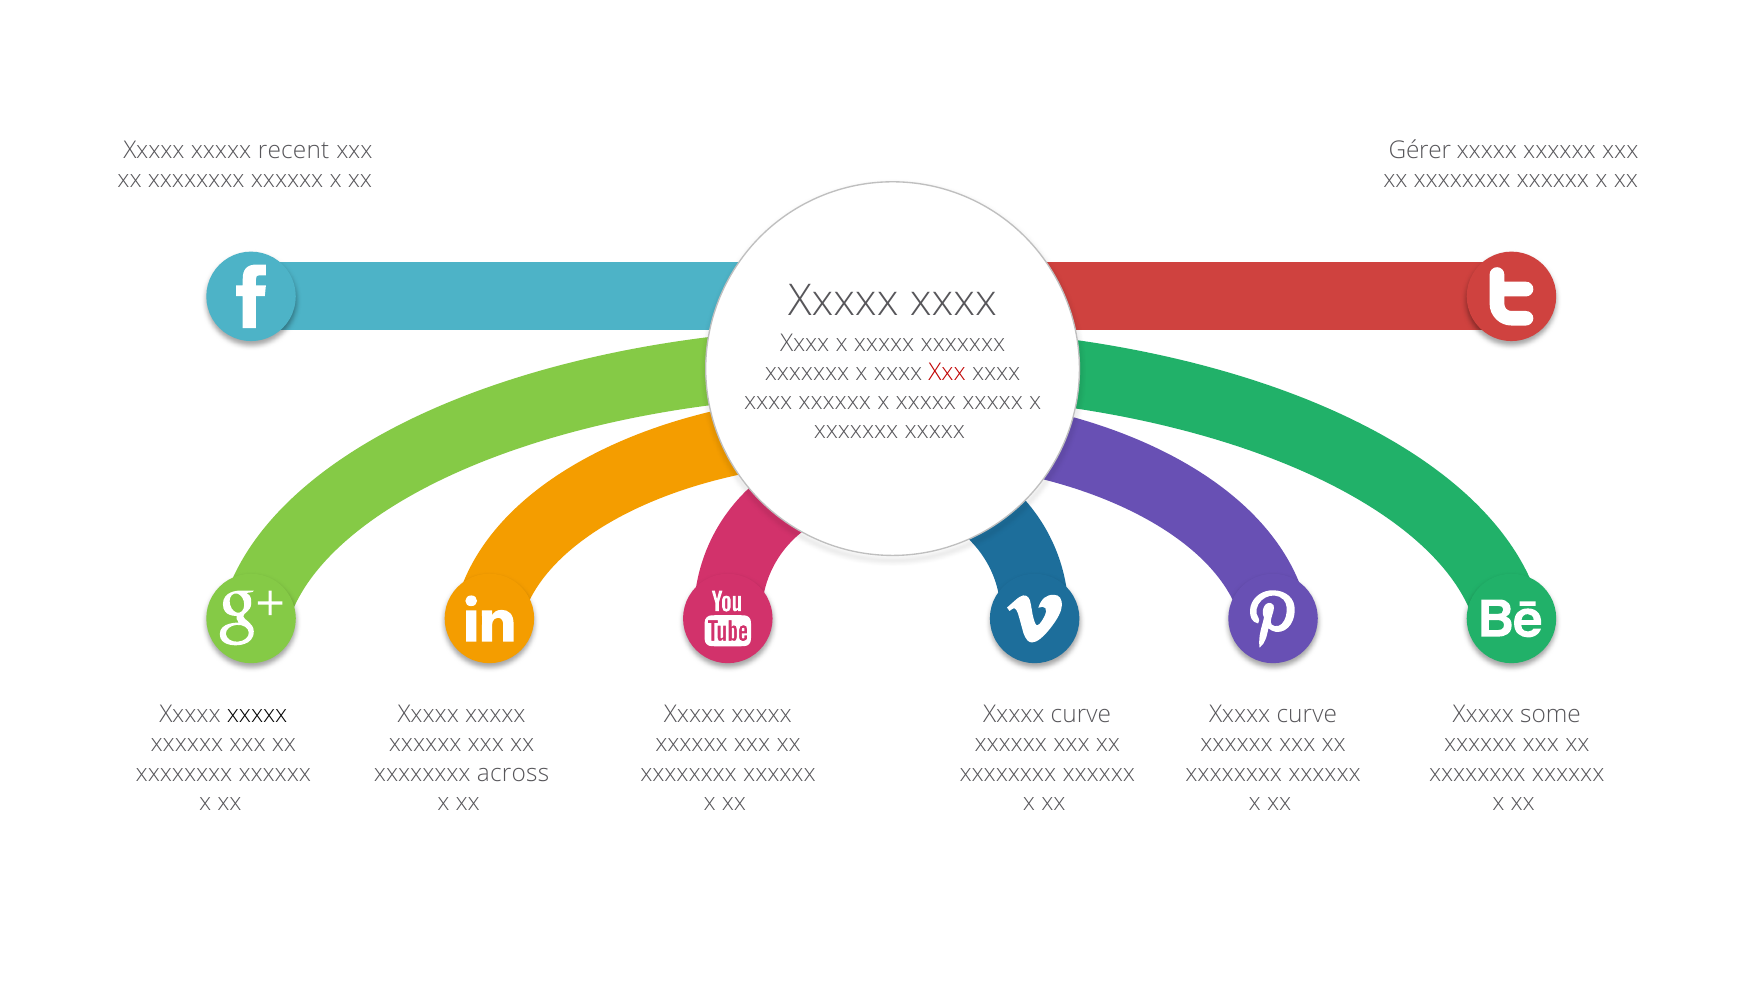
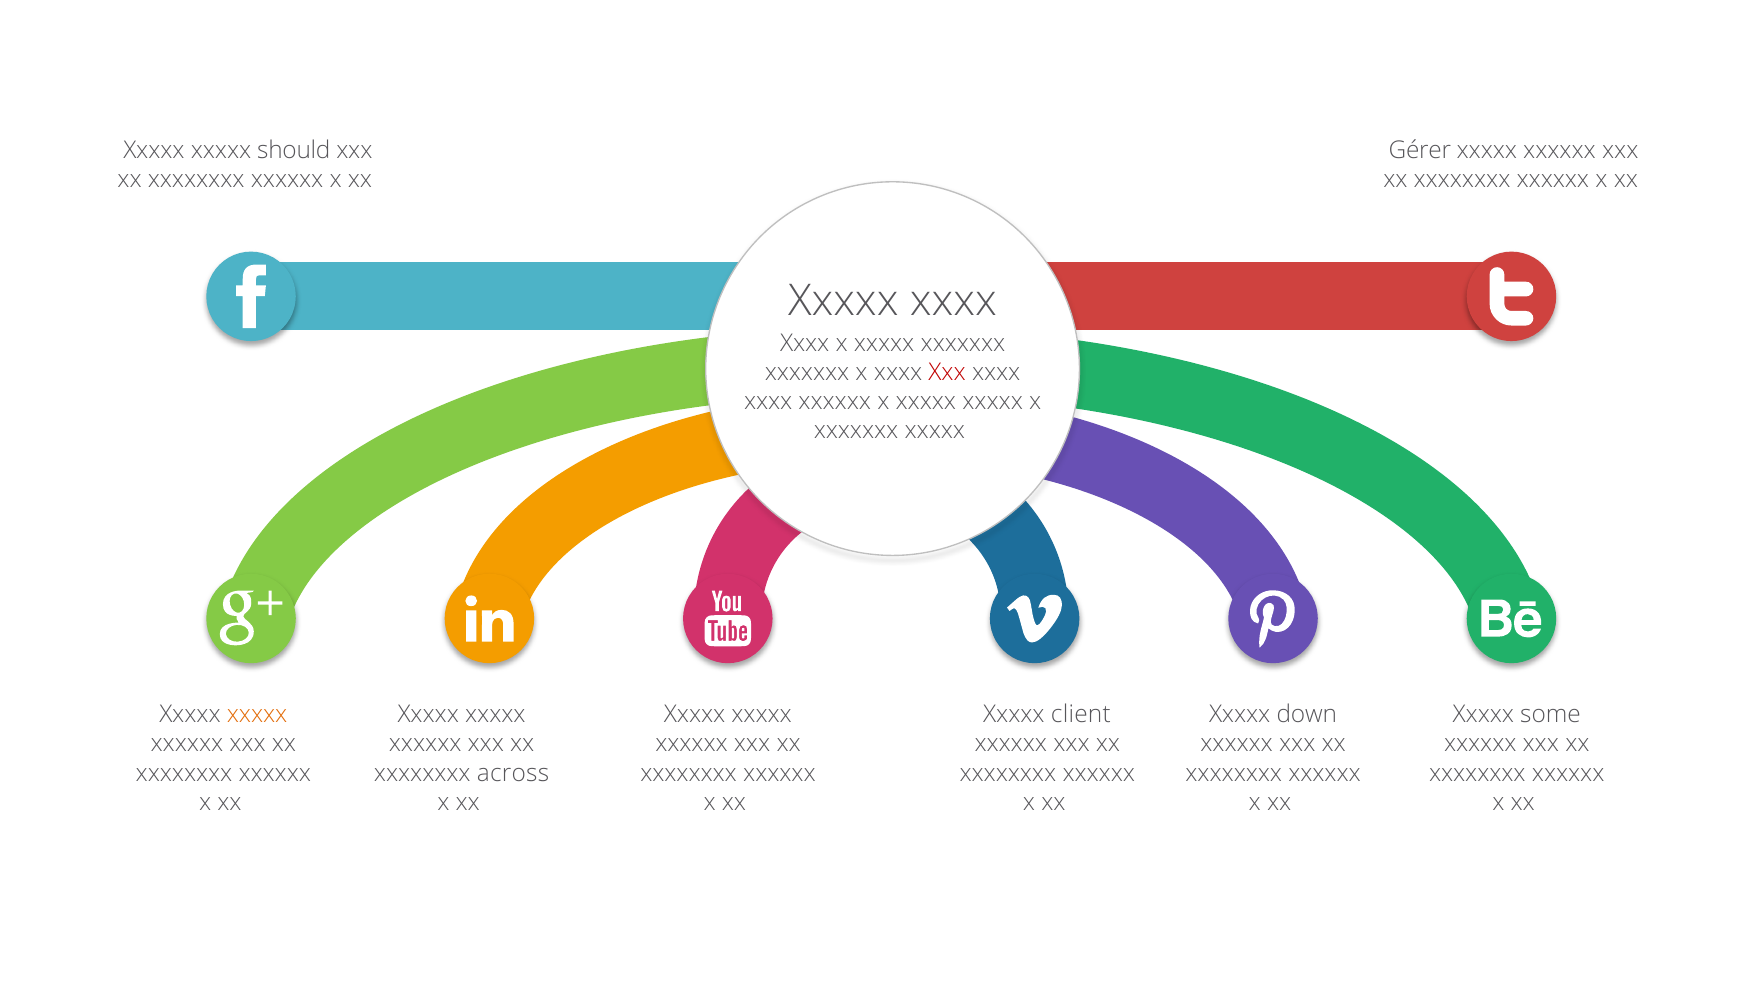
recent: recent -> should
xxxxx at (257, 715) colour: black -> orange
curve at (1081, 715): curve -> client
curve at (1307, 715): curve -> down
